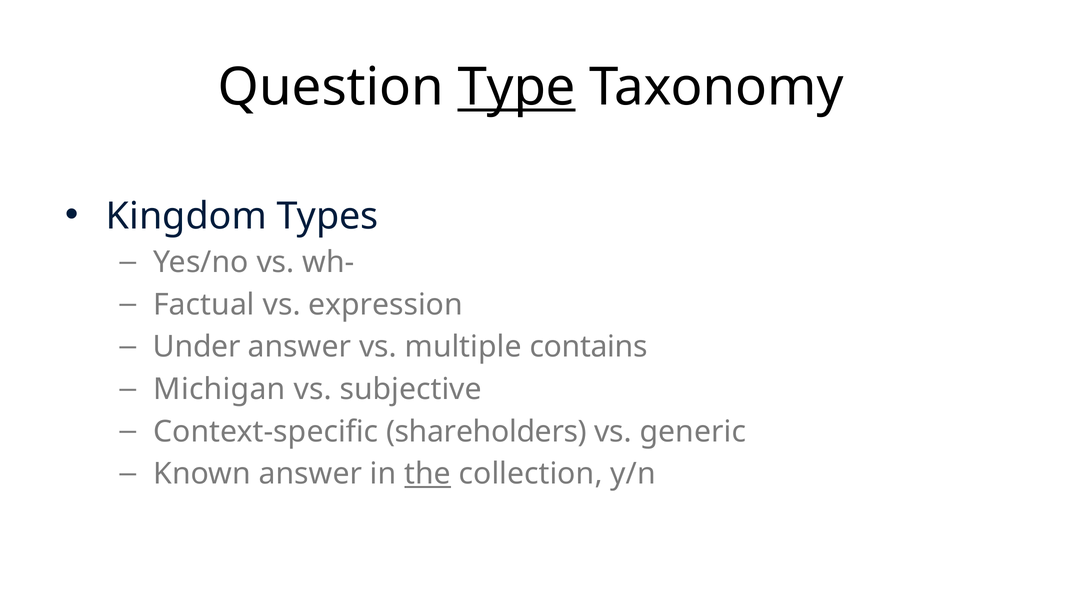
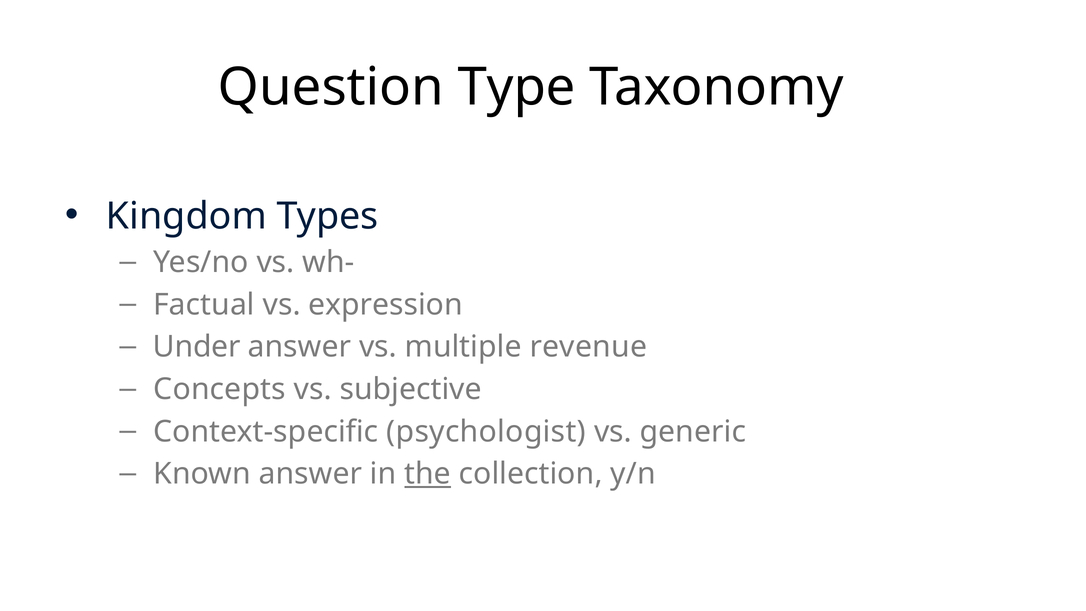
Type underline: present -> none
contains: contains -> revenue
Michigan: Michigan -> Concepts
shareholders: shareholders -> psychologist
